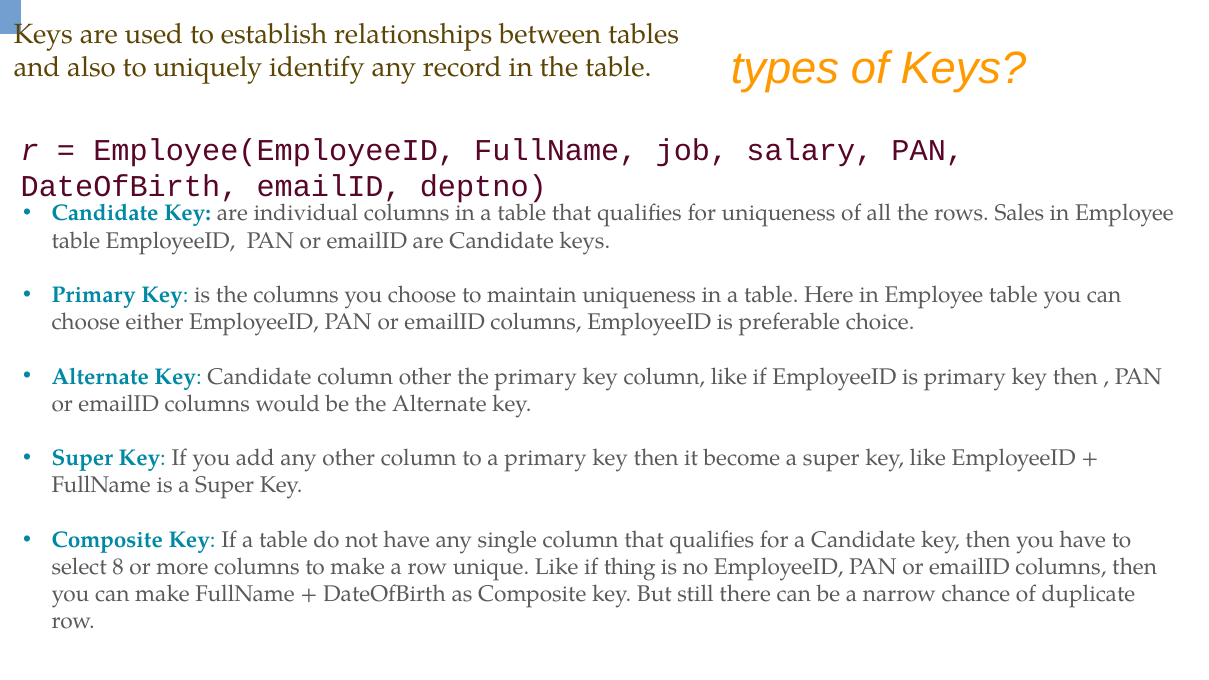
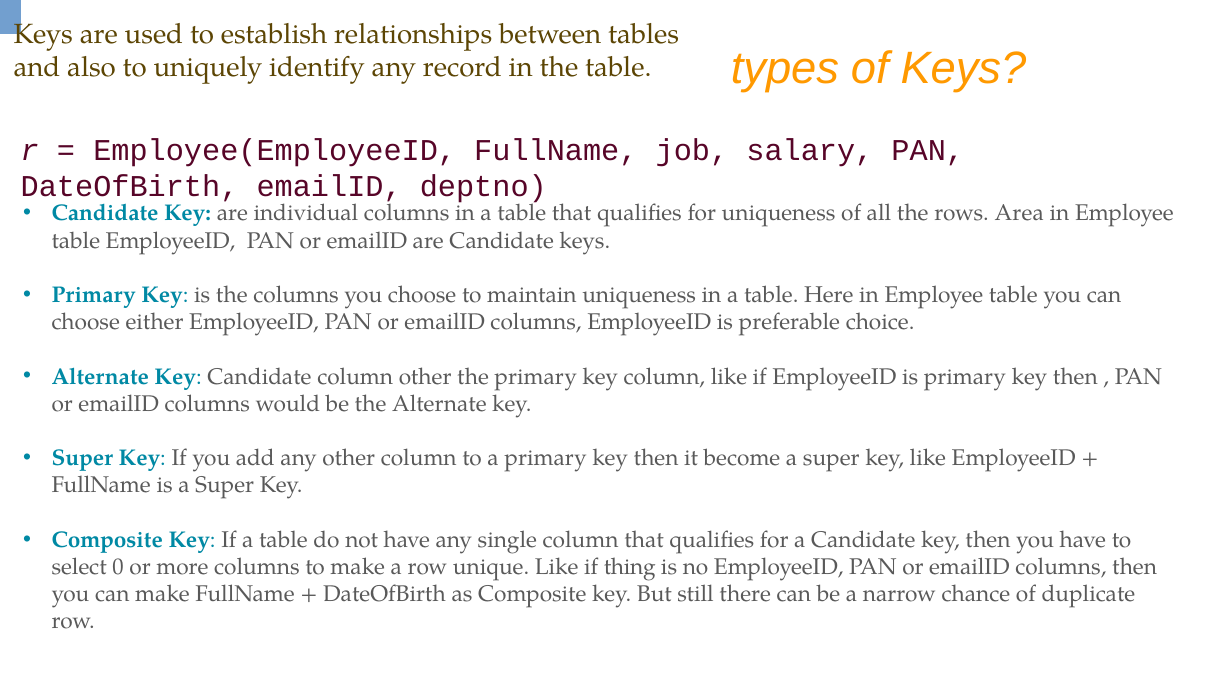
Sales: Sales -> Area
8: 8 -> 0
